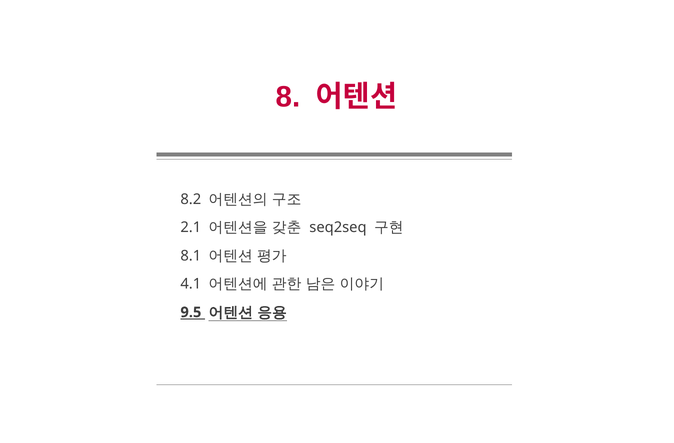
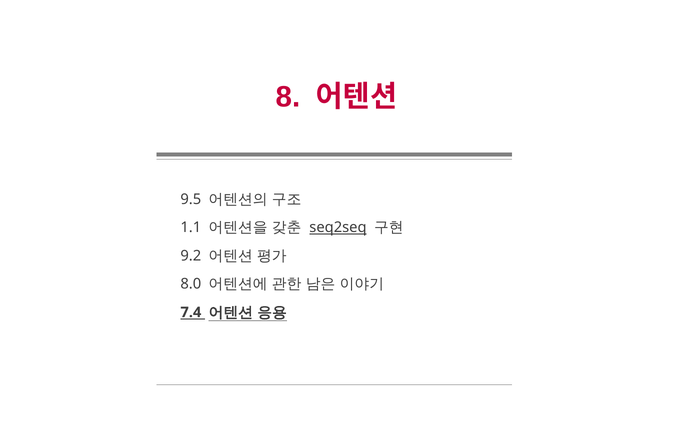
8.2: 8.2 -> 9.5
2.1: 2.1 -> 1.1
seq2seq underline: none -> present
8.1: 8.1 -> 9.2
4.1: 4.1 -> 8.0
9.5: 9.5 -> 7.4
